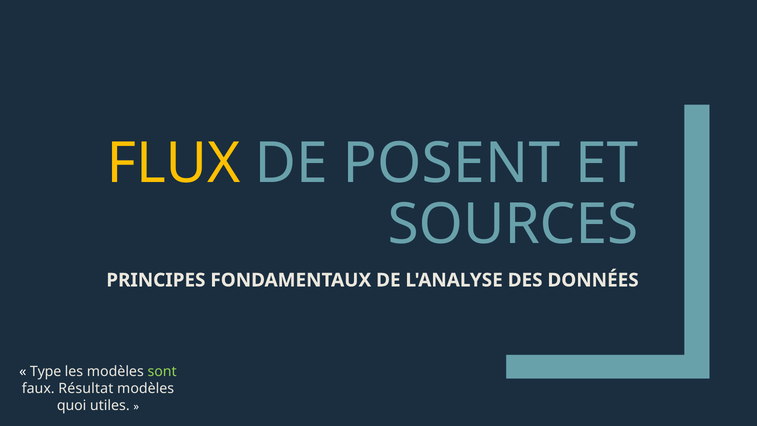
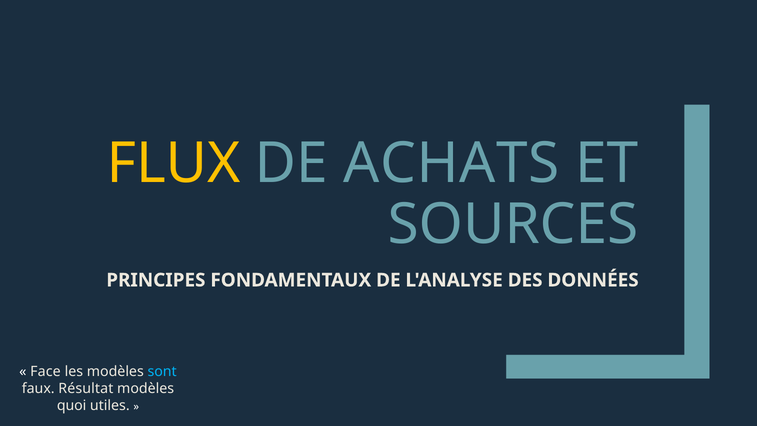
POSENT: POSENT -> ACHATS
Type: Type -> Face
sont colour: light green -> light blue
